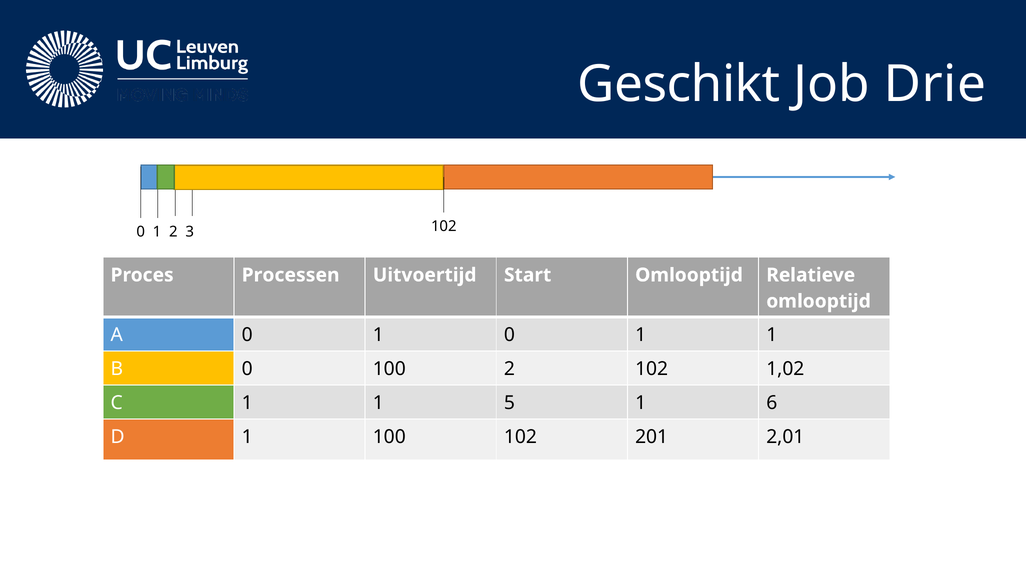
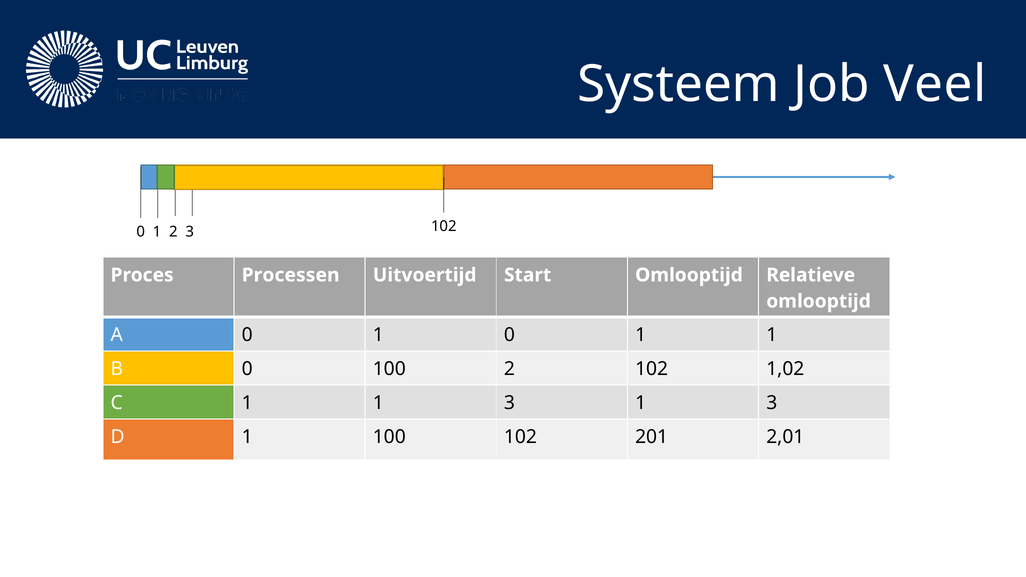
Geschikt: Geschikt -> Systeem
Drie: Drie -> Veel
1 1 5: 5 -> 3
6 at (772, 403): 6 -> 3
